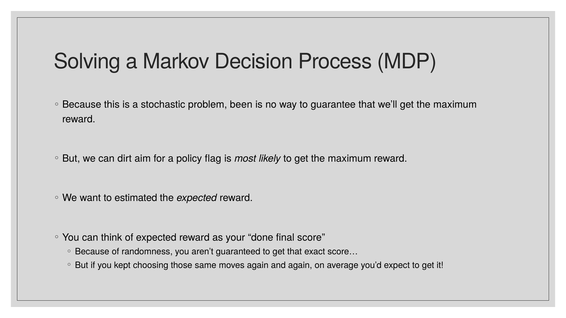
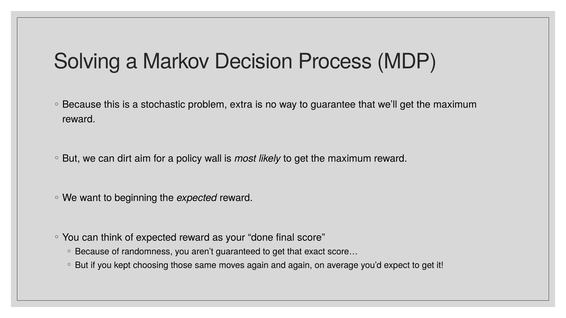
been: been -> extra
flag: flag -> wall
estimated: estimated -> beginning
